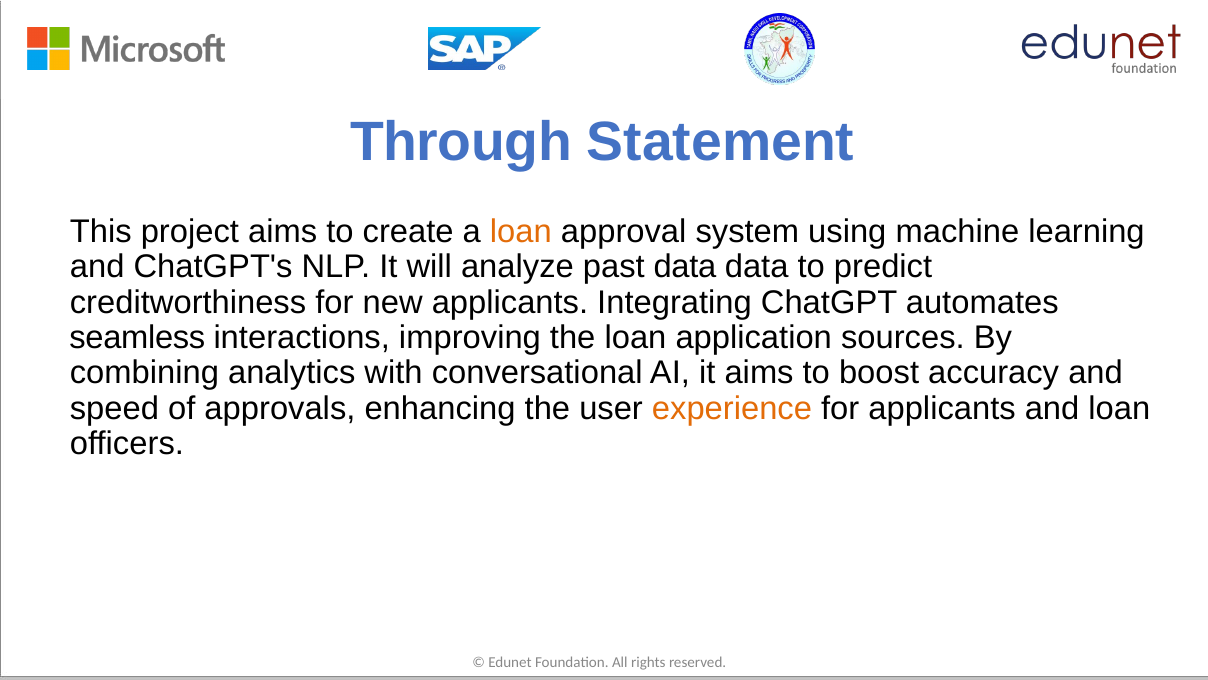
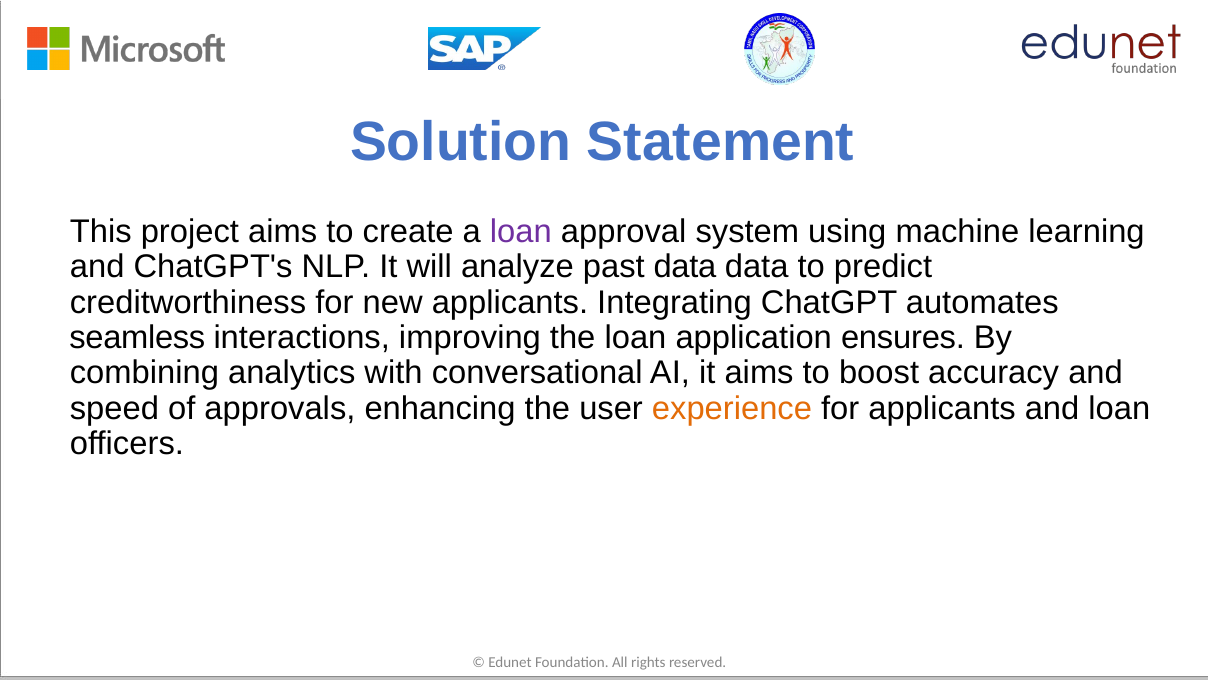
Through: Through -> Solution
loan at (521, 231) colour: orange -> purple
sources: sources -> ensures
